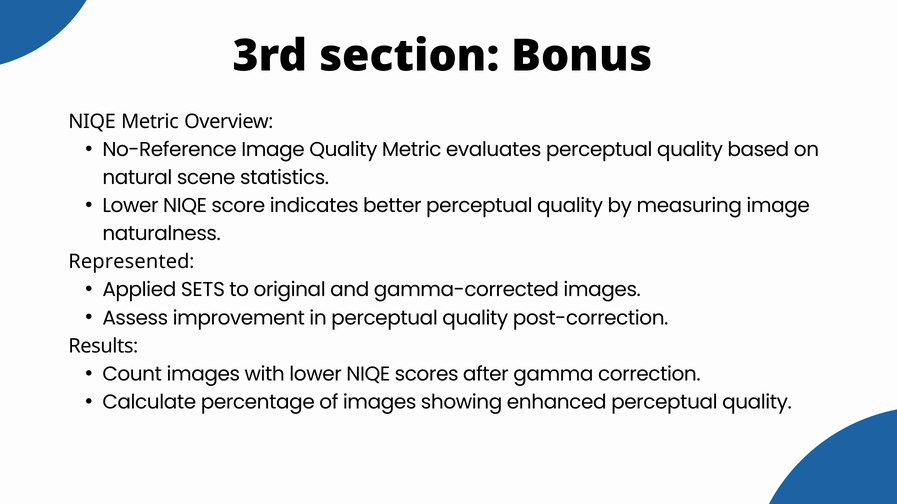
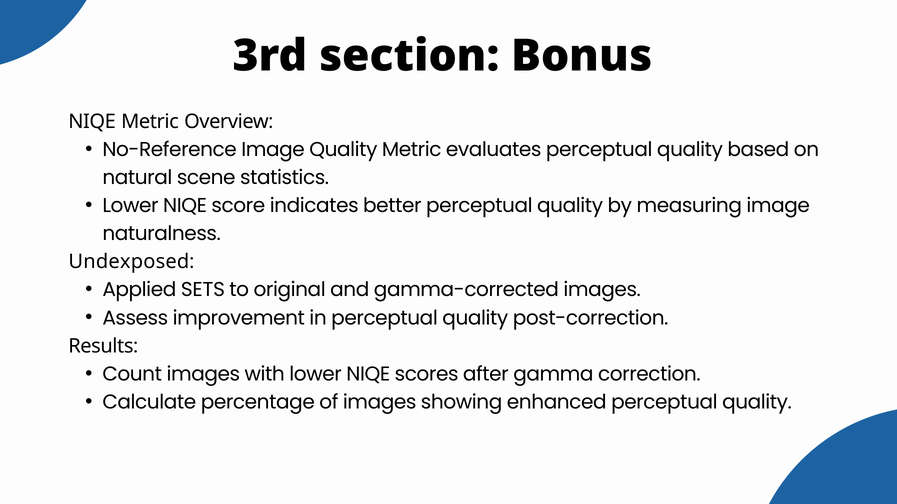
Represented: Represented -> Undexposed
